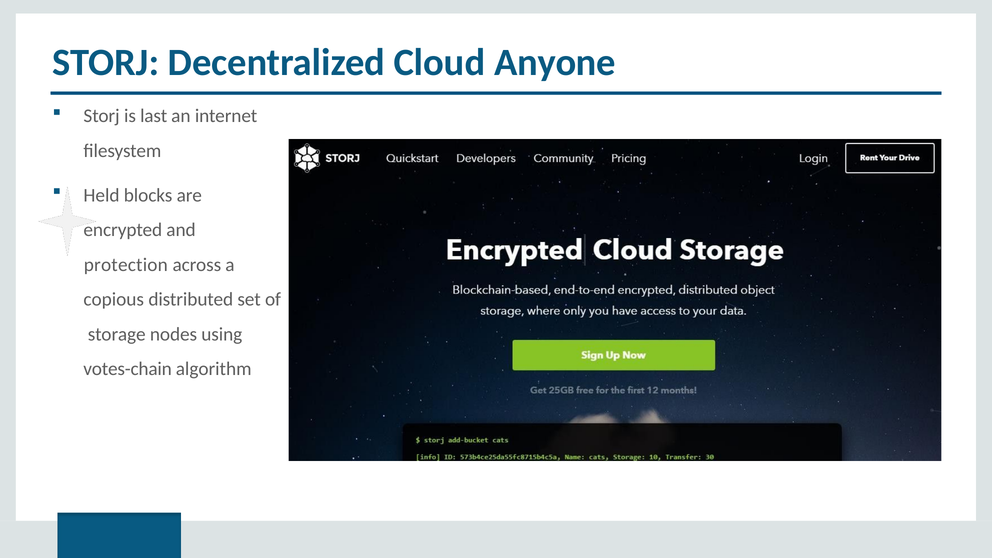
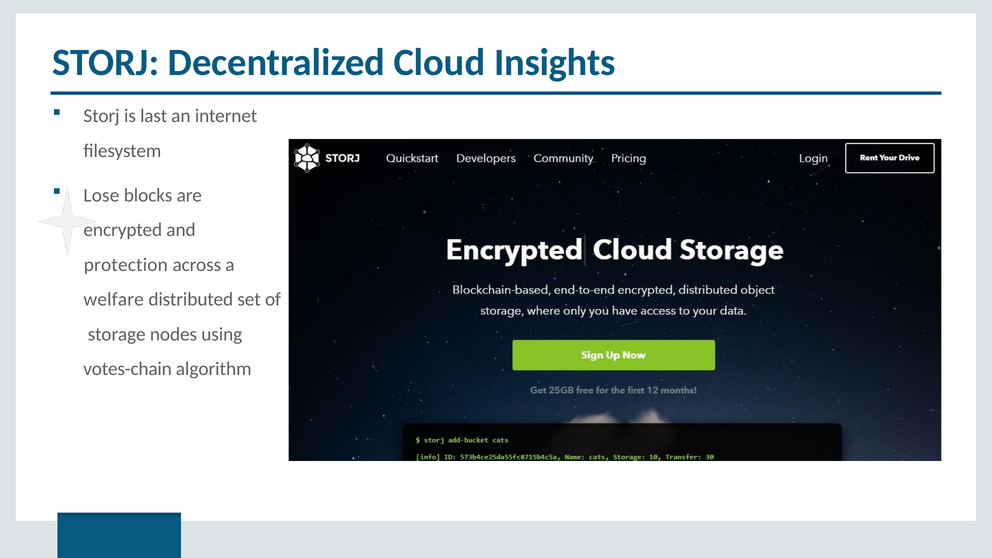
Anyone: Anyone -> Insights
Held: Held -> Lose
copious: copious -> welfare
